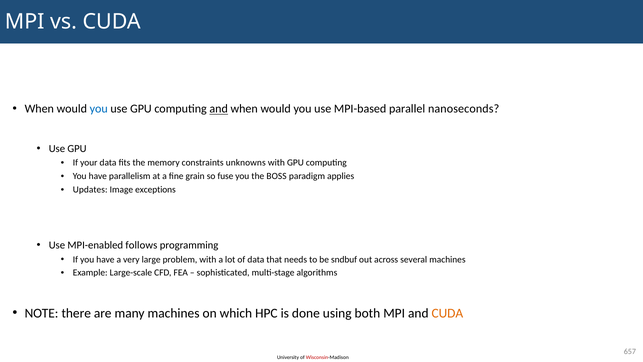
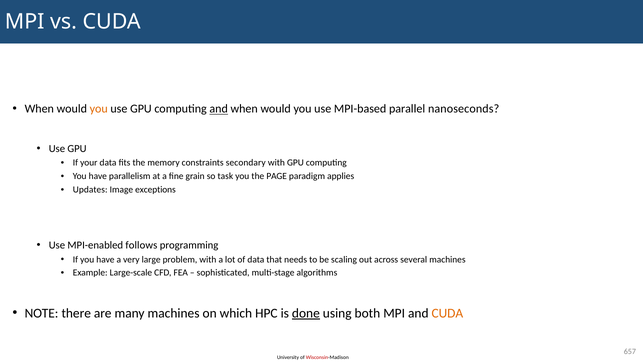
you at (99, 109) colour: blue -> orange
unknowns: unknowns -> secondary
fuse: fuse -> task
BOSS: BOSS -> PAGE
sndbuf: sndbuf -> scaling
done underline: none -> present
